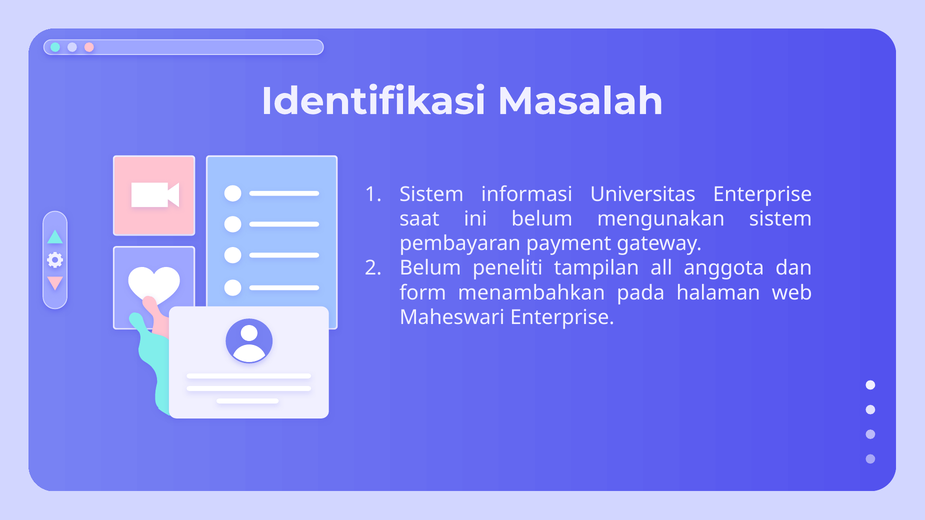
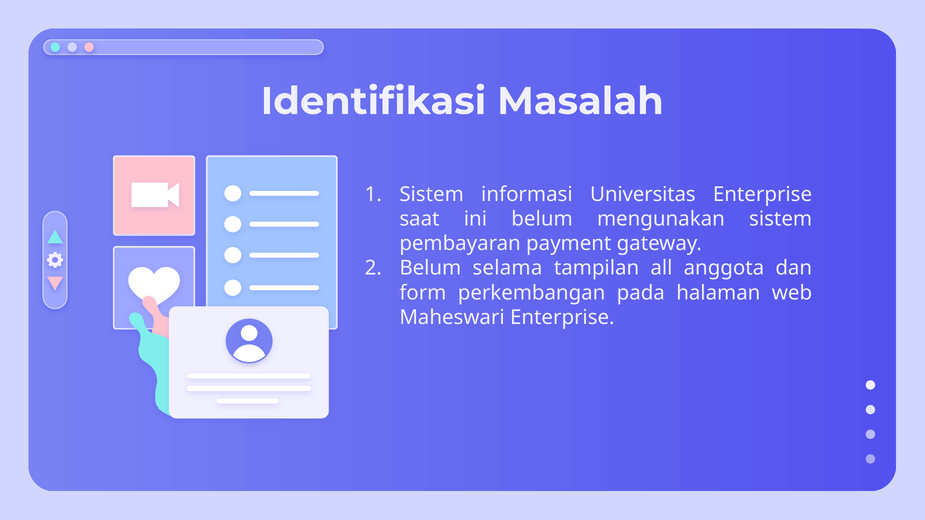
peneliti: peneliti -> selama
menambahkan: menambahkan -> perkembangan
